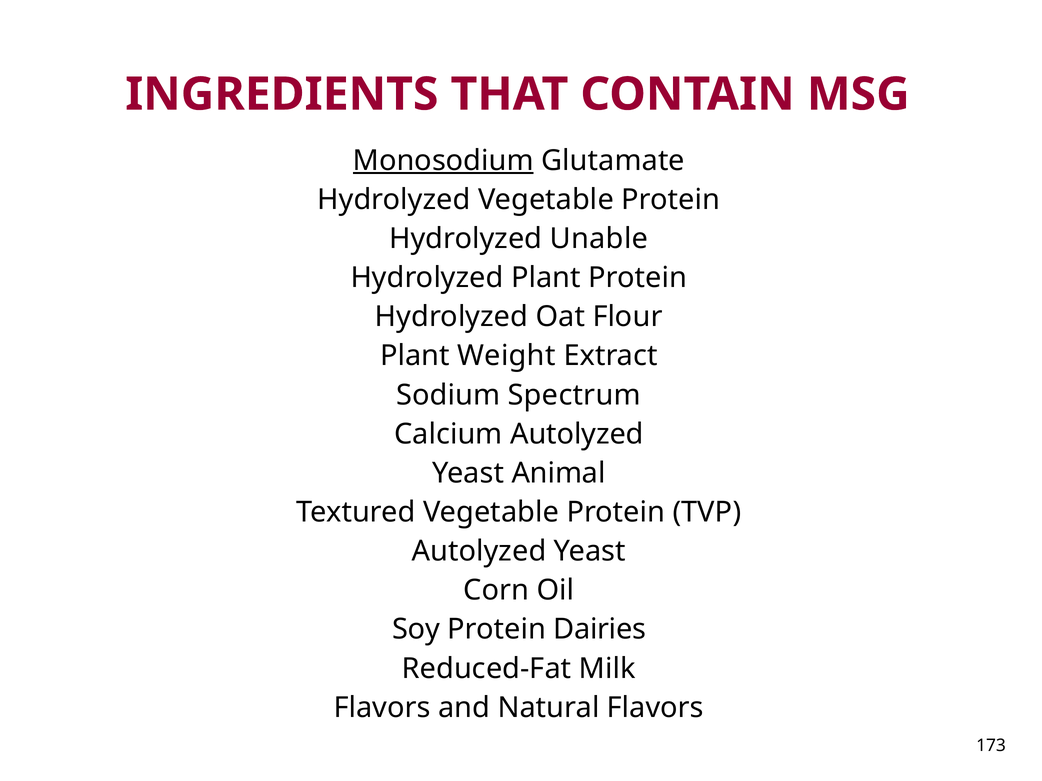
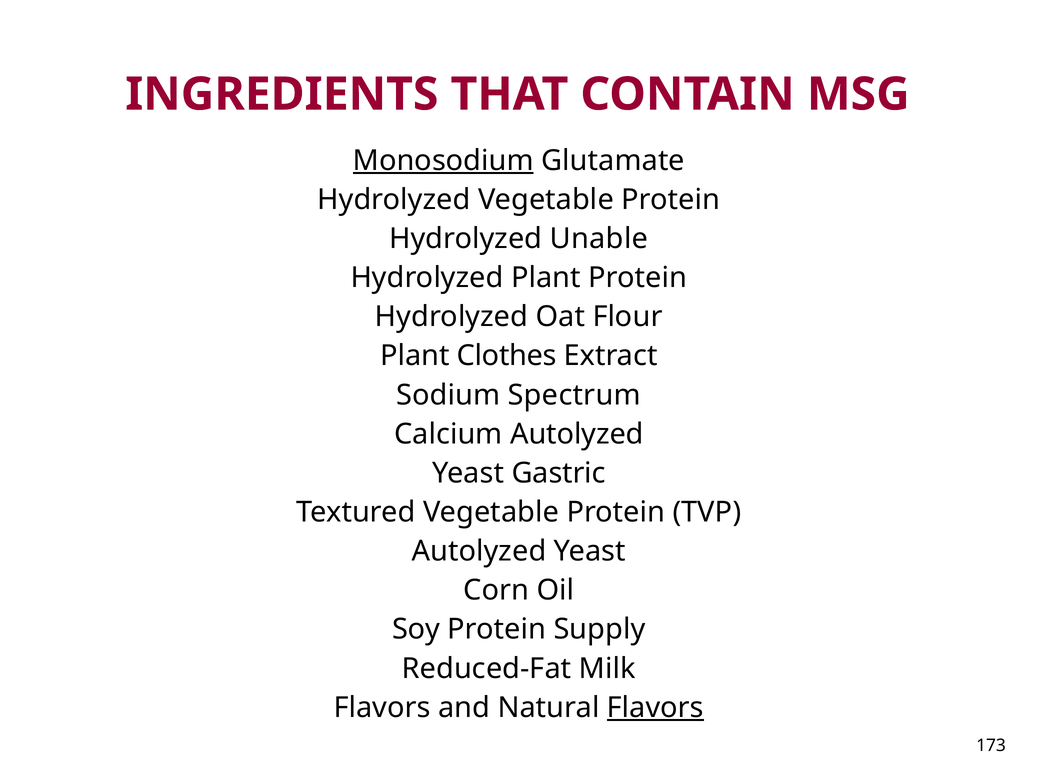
Weight: Weight -> Clothes
Animal: Animal -> Gastric
Dairies: Dairies -> Supply
Flavors at (655, 708) underline: none -> present
